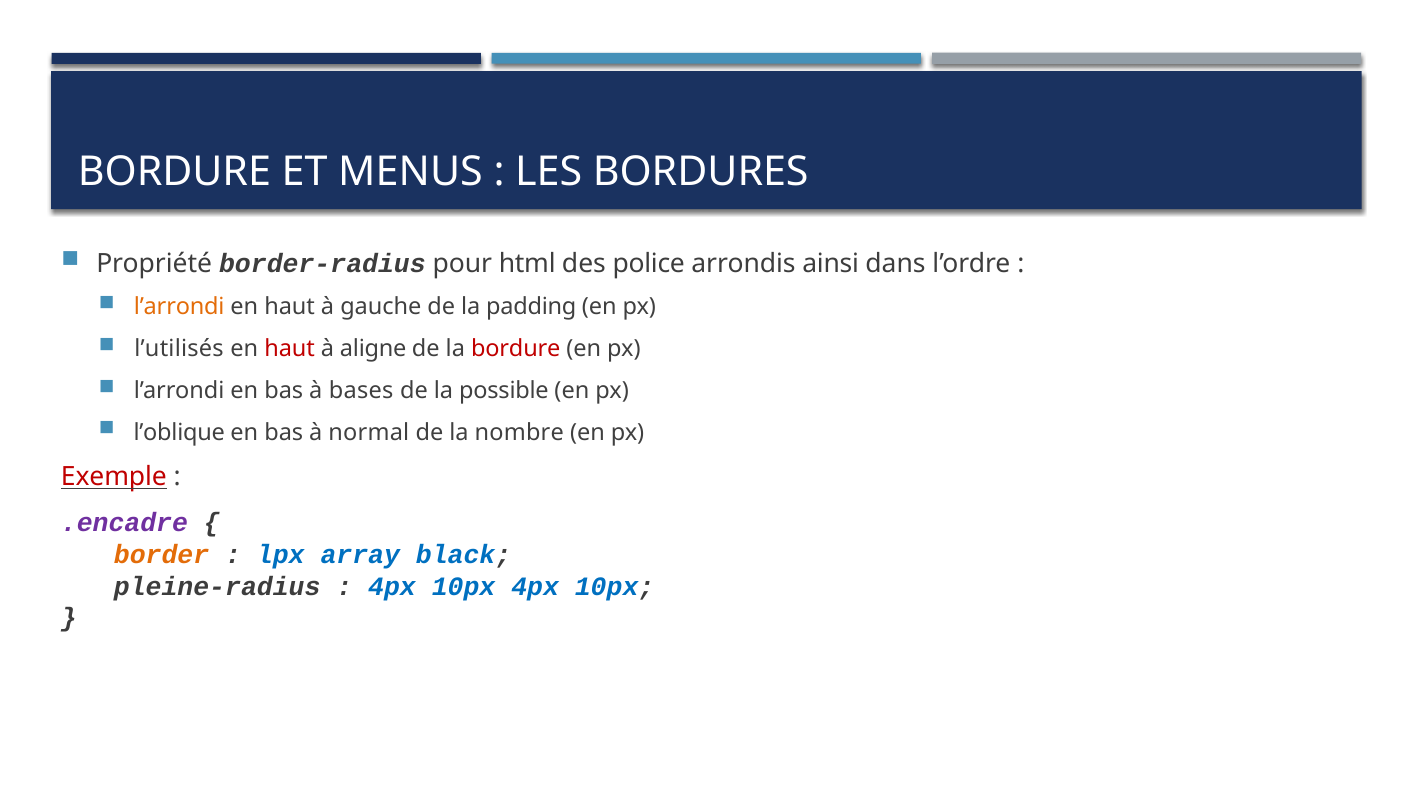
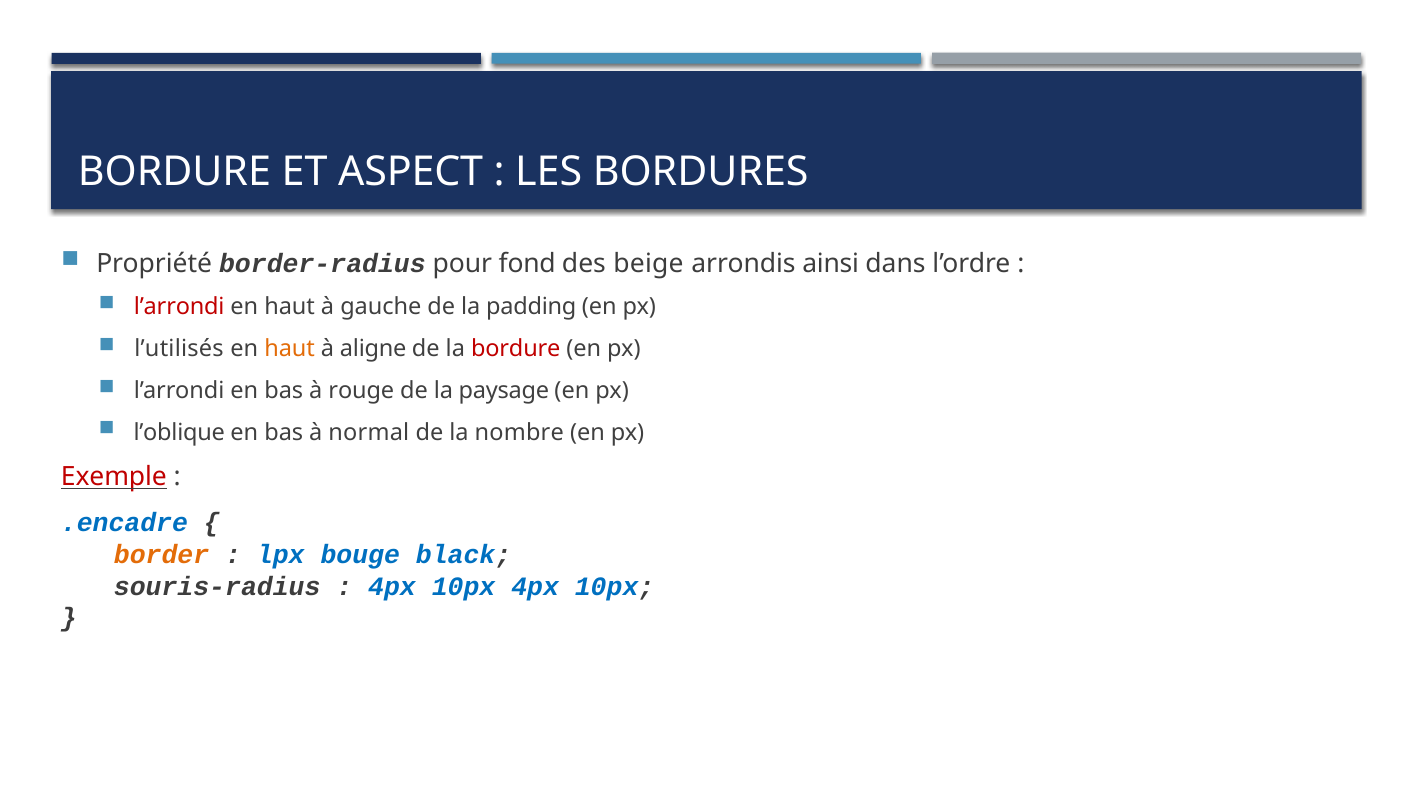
MENUS: MENUS -> ASPECT
html: html -> fond
police: police -> beige
l’arrondi at (179, 307) colour: orange -> red
haut at (290, 349) colour: red -> orange
bases: bases -> rouge
possible: possible -> paysage
.encadre colour: purple -> blue
array: array -> bouge
pleine-radius: pleine-radius -> souris-radius
